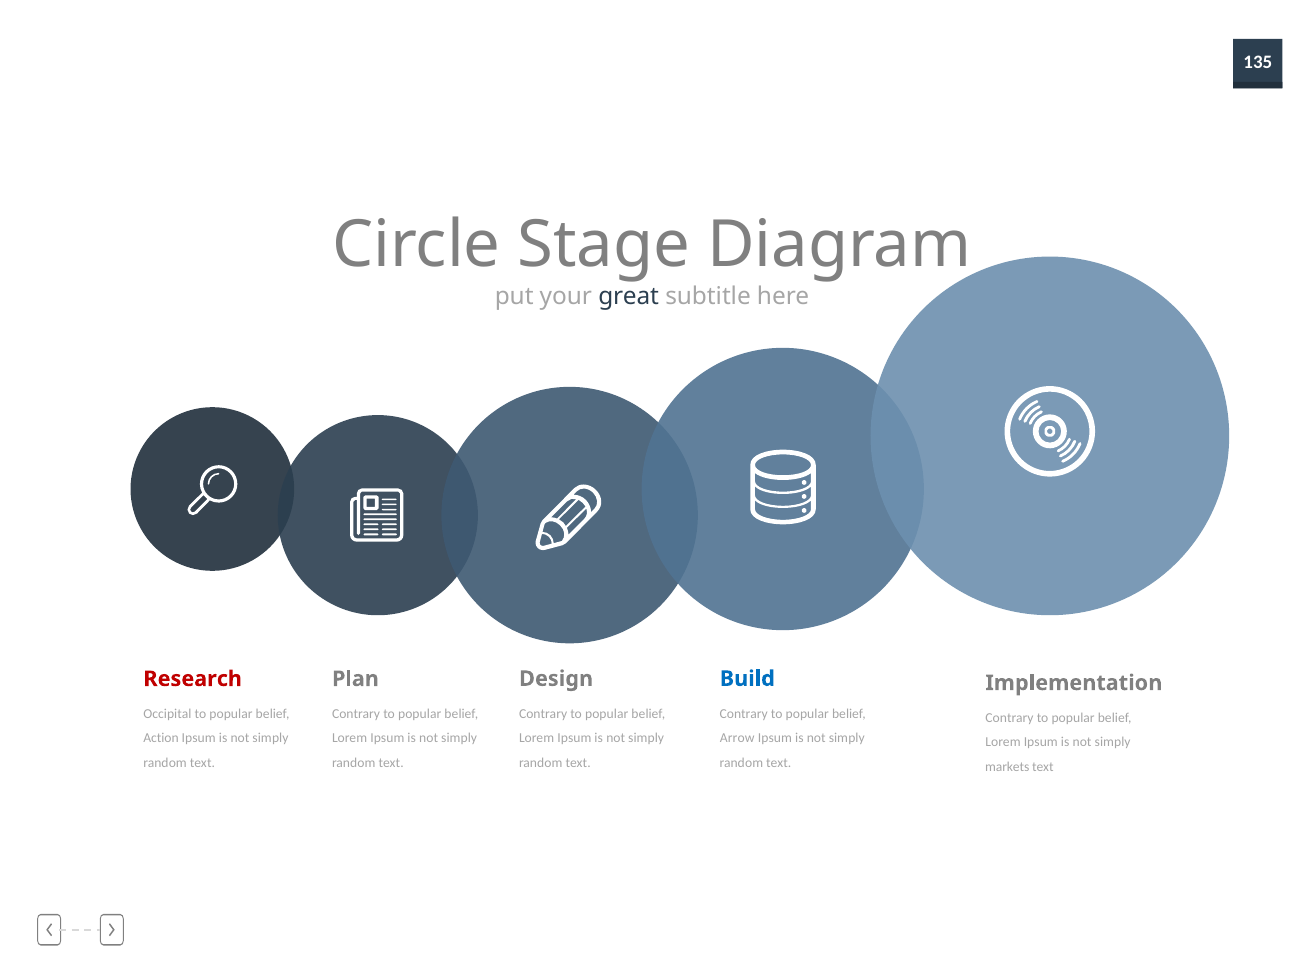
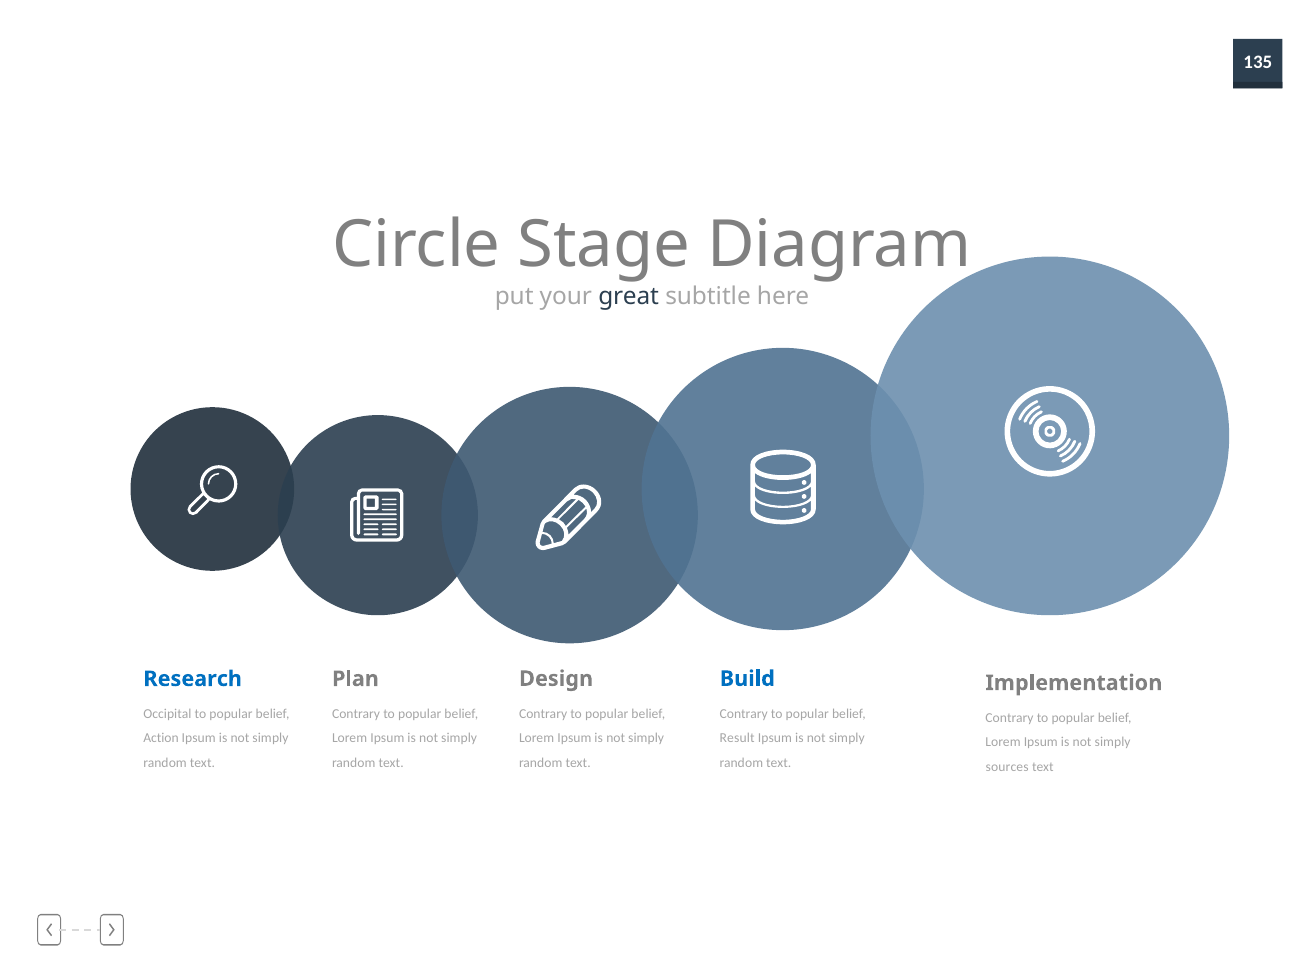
Research colour: red -> blue
Arrow: Arrow -> Result
markets: markets -> sources
